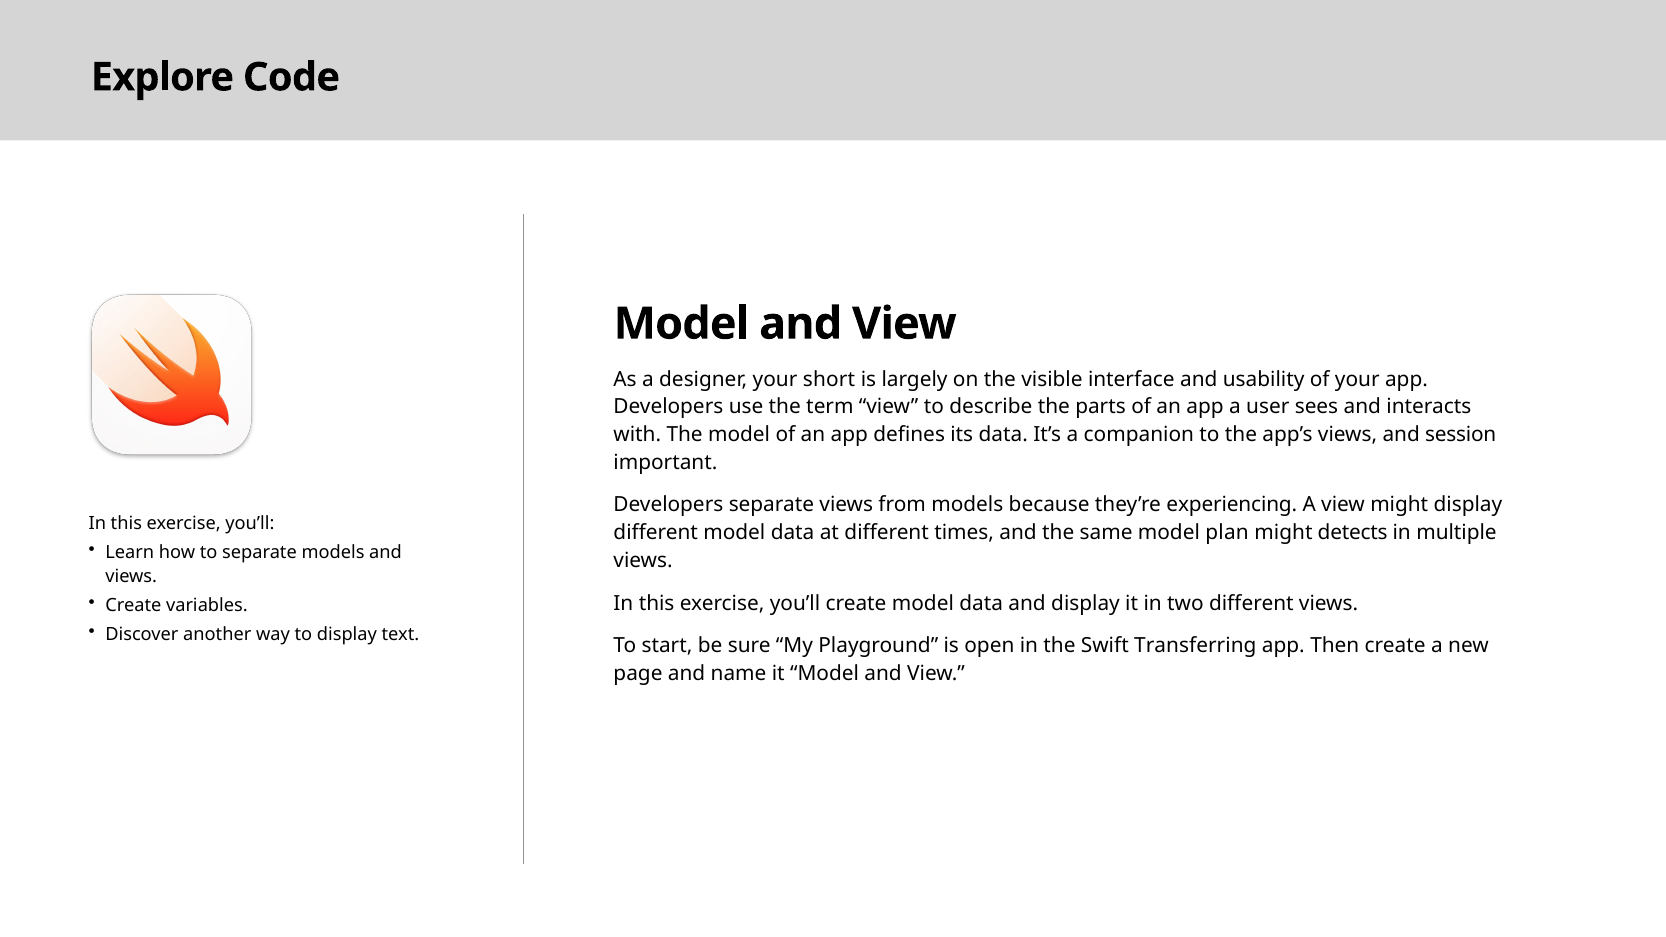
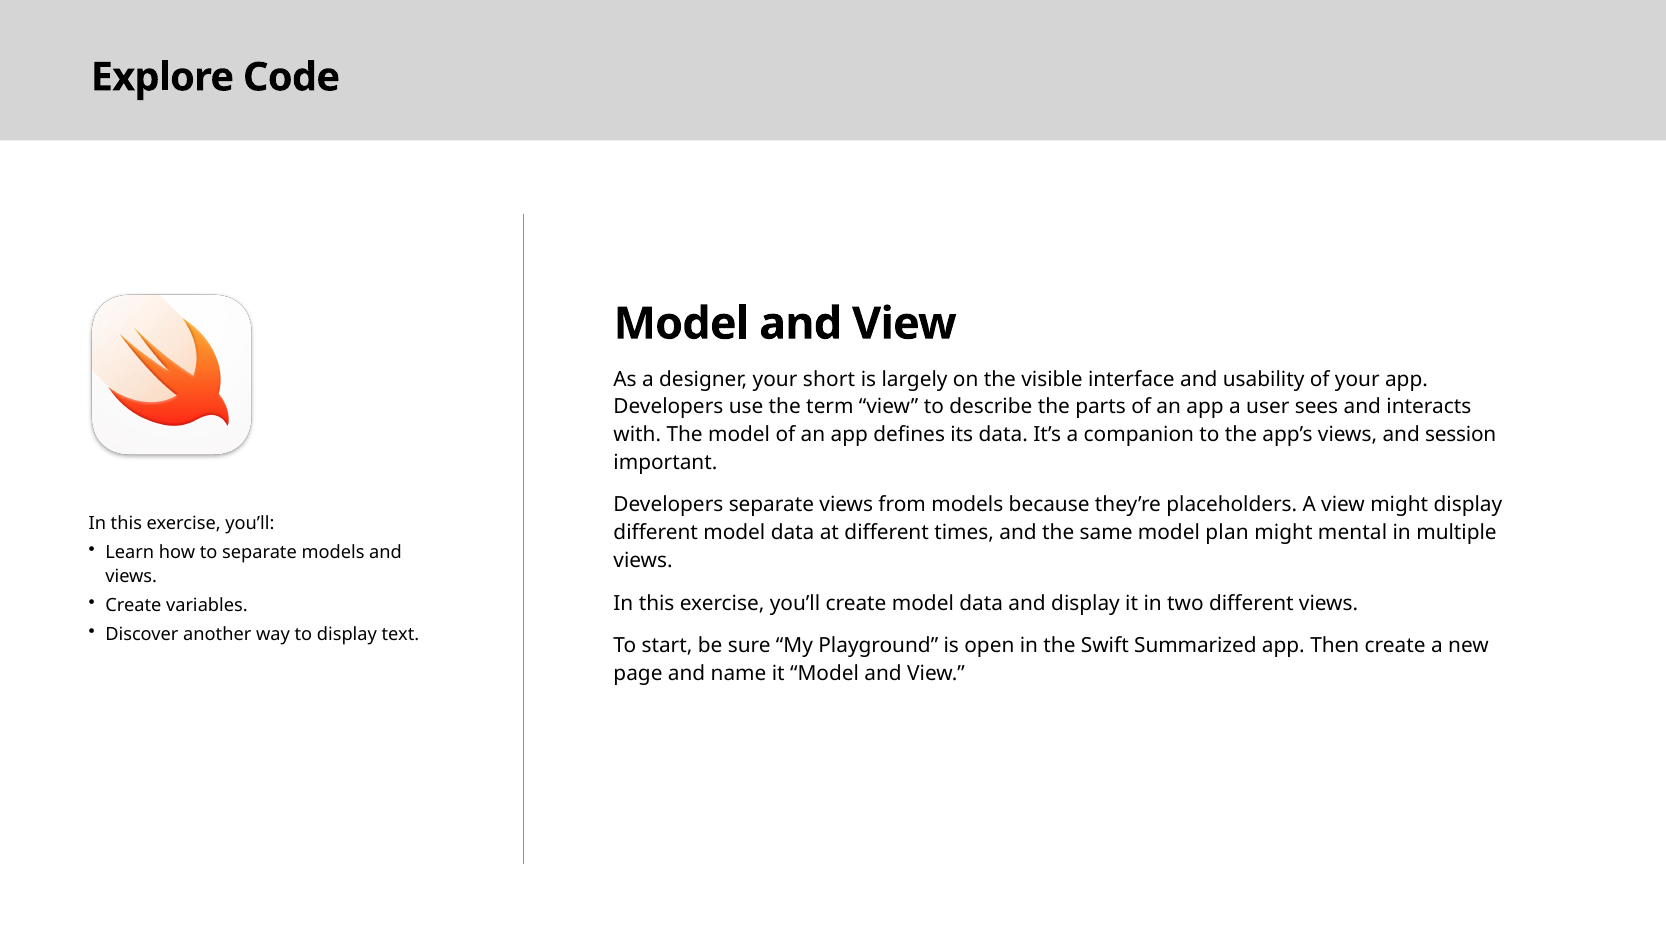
experiencing: experiencing -> placeholders
detects: detects -> mental
Transferring: Transferring -> Summarized
